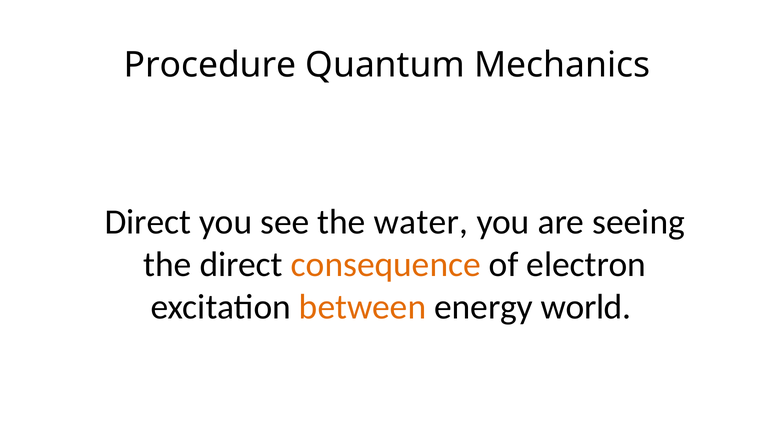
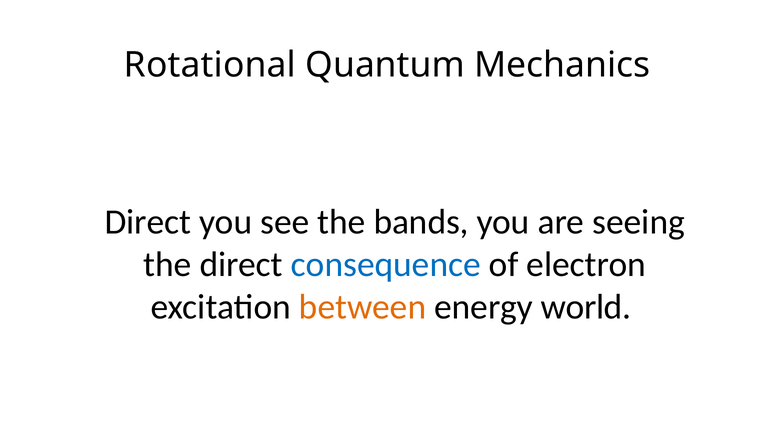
Procedure: Procedure -> Rotational
water: water -> bands
consequence colour: orange -> blue
